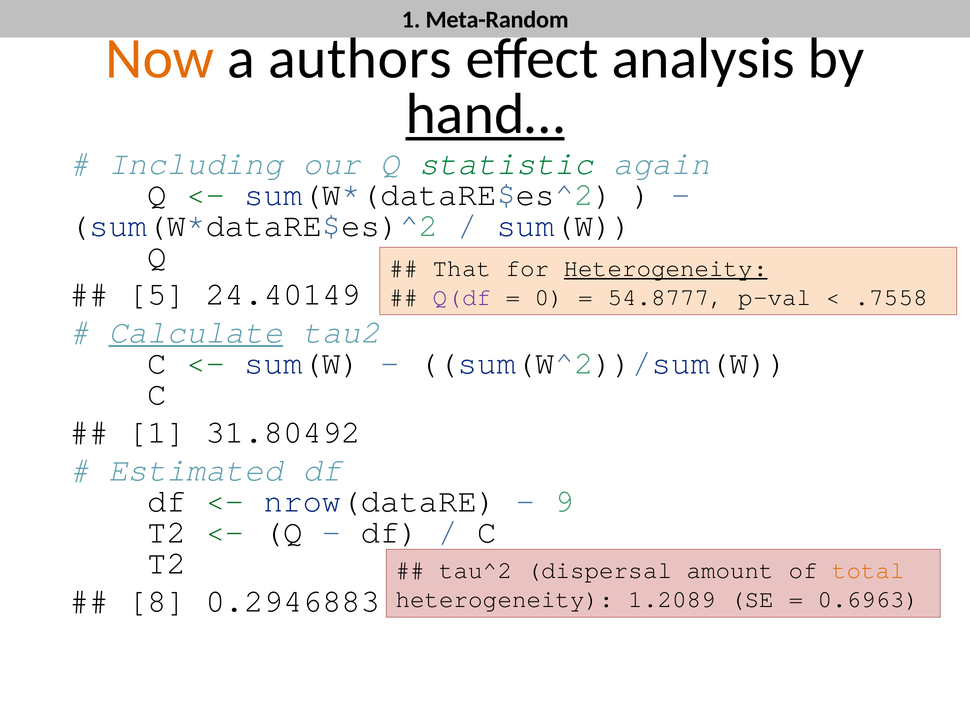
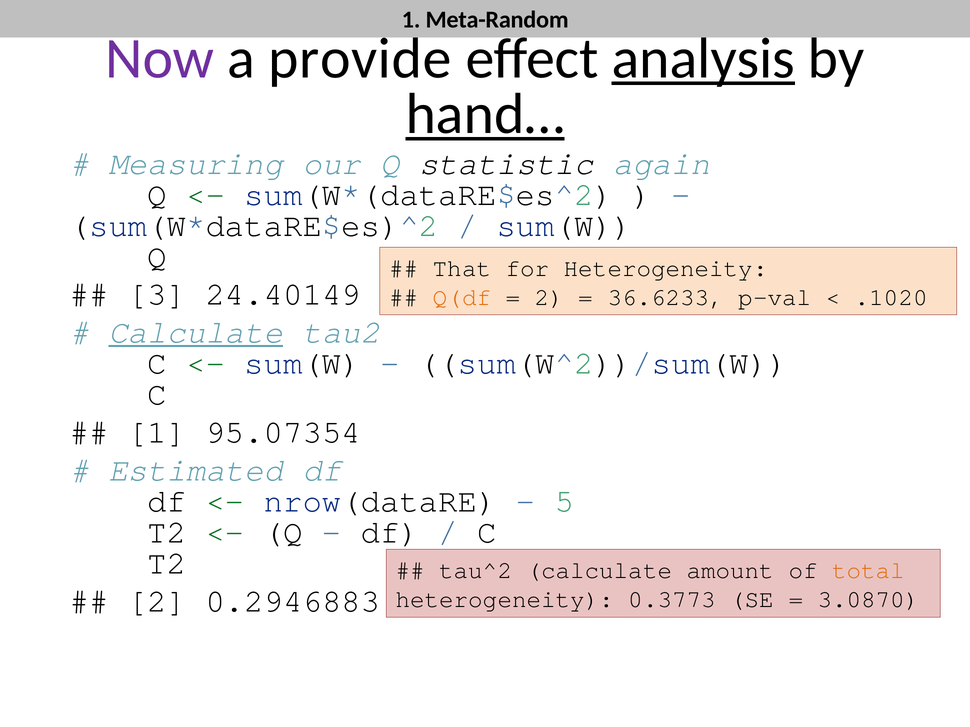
Now colour: orange -> purple
authors: authors -> provide
analysis underline: none -> present
Including: Including -> Measuring
statistic colour: green -> black
Heterogeneity at (666, 268) underline: present -> none
5: 5 -> 3
Q(df colour: purple -> orange
0 at (549, 297): 0 -> 2
54.8777: 54.8777 -> 36.6233
.7558: .7558 -> .1020
31.80492: 31.80492 -> 95.07354
9: 9 -> 5
tau^2 dispersal: dispersal -> calculate
8 at (157, 601): 8 -> 2
1.2089: 1.2089 -> 0.3773
0.6963: 0.6963 -> 3.0870
